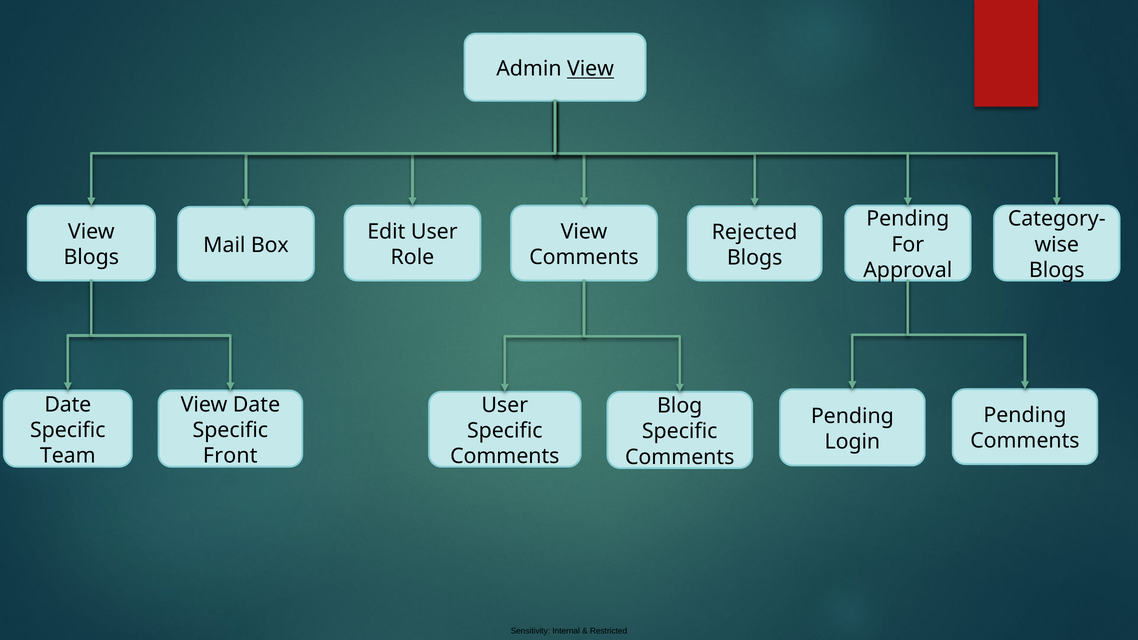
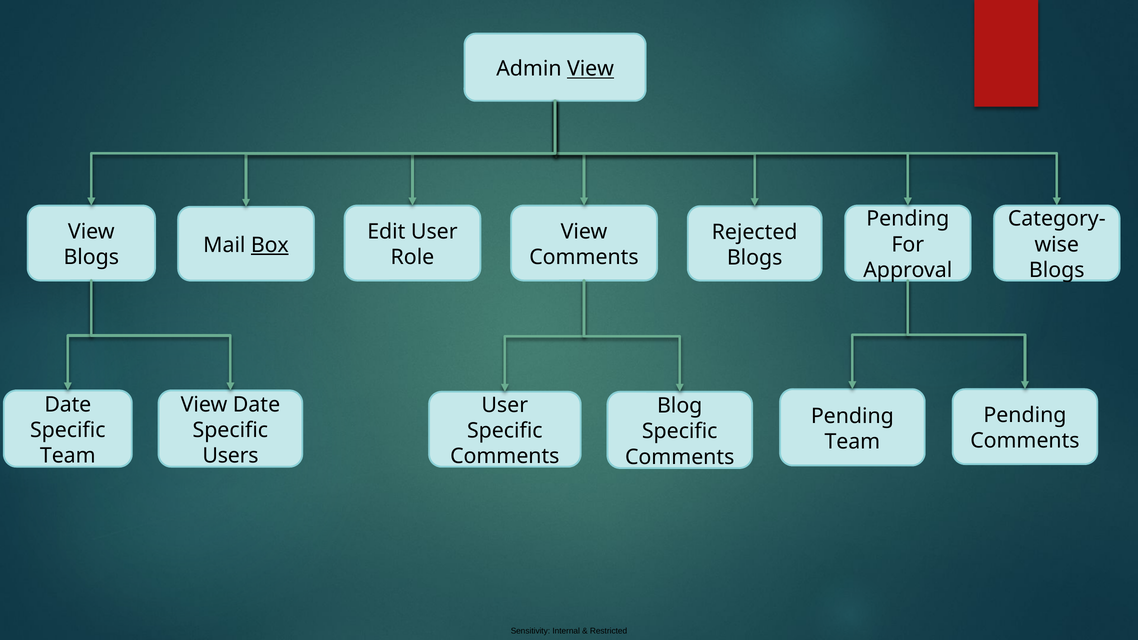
Box underline: none -> present
Login at (852, 442): Login -> Team
Front: Front -> Users
